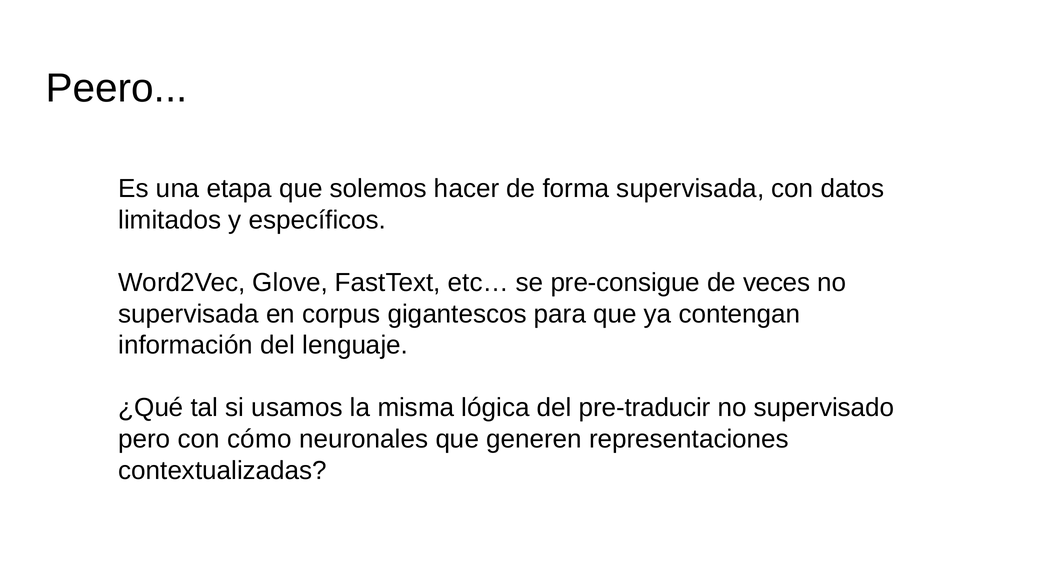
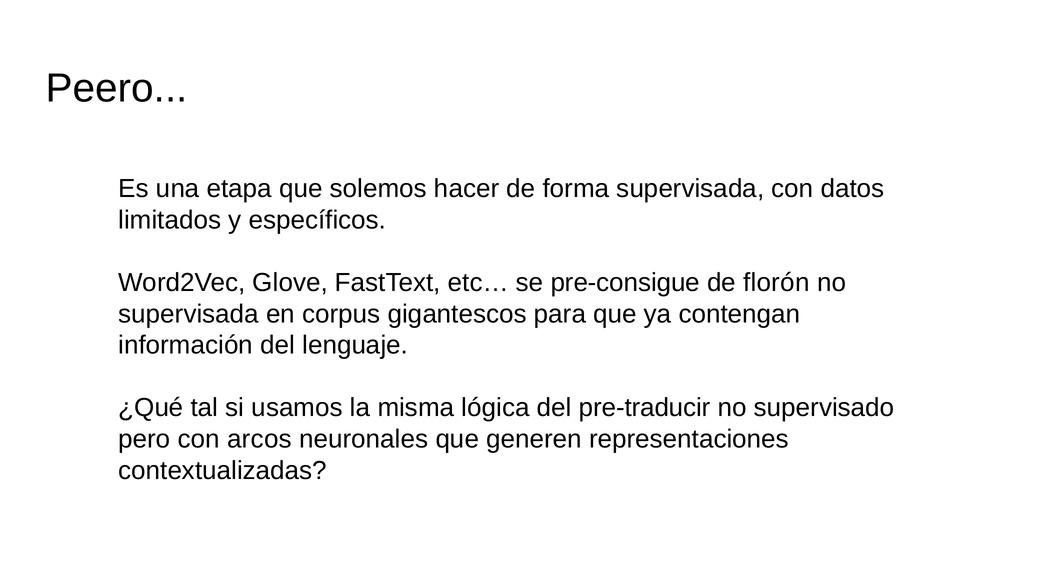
veces: veces -> florón
cómo: cómo -> arcos
